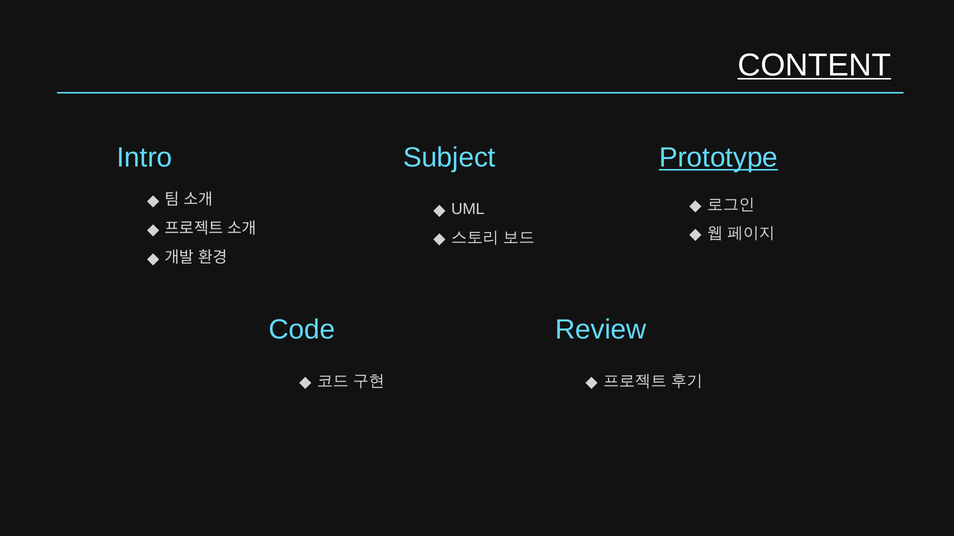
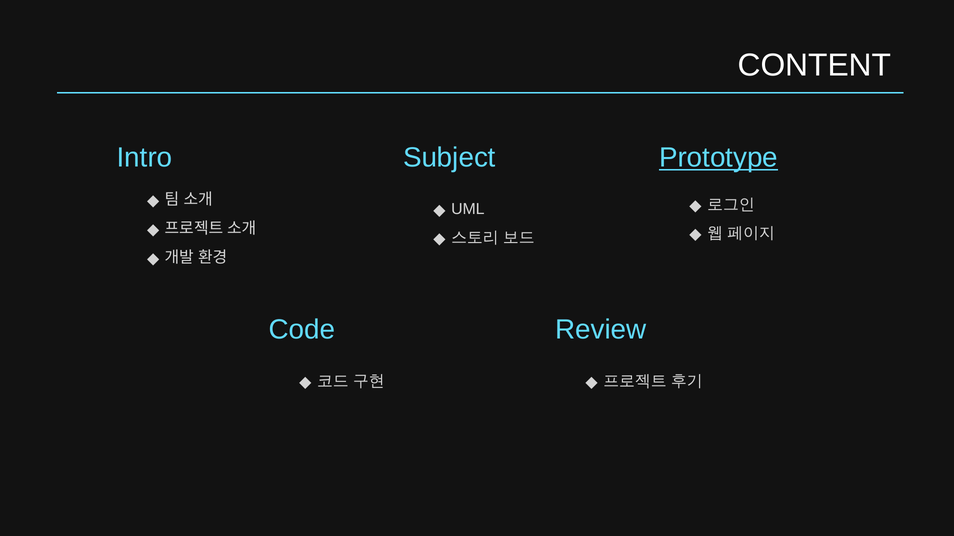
CONTENT underline: present -> none
